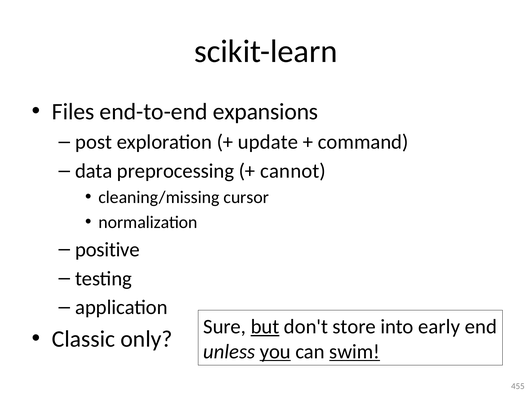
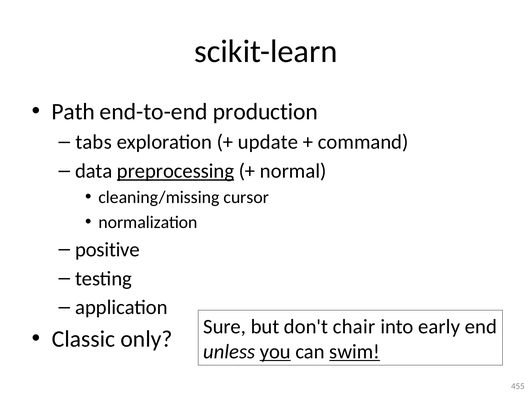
Files: Files -> Path
expansions: expansions -> production
post: post -> tabs
preprocessing underline: none -> present
cannot: cannot -> normal
but underline: present -> none
store: store -> chair
